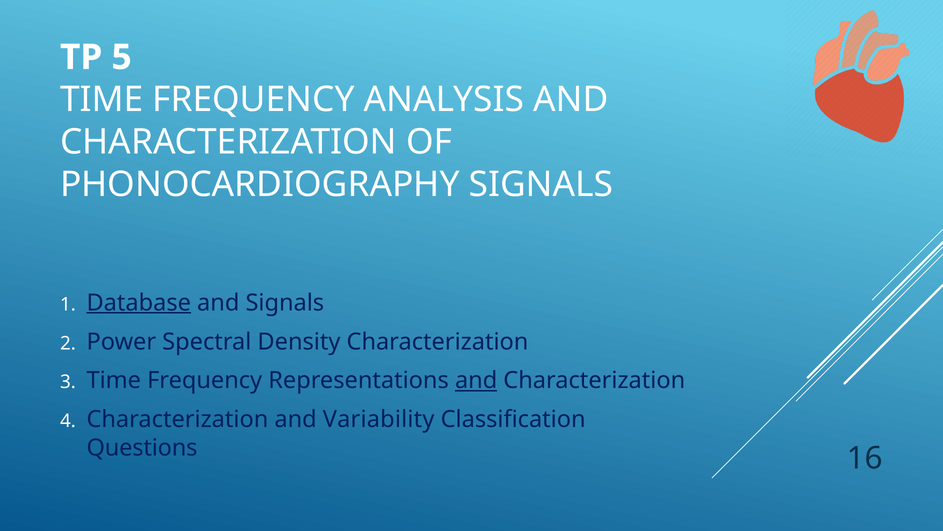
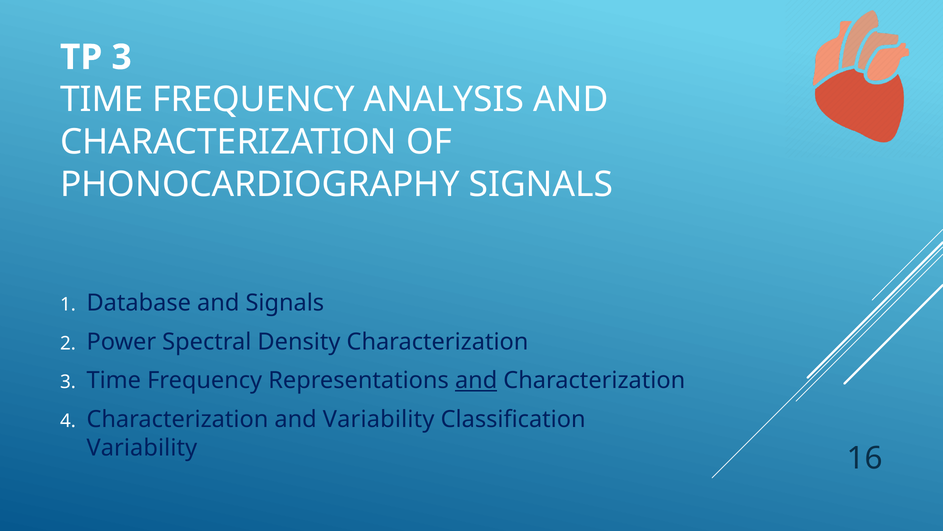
TP 5: 5 -> 3
Database underline: present -> none
Questions at (142, 447): Questions -> Variability
